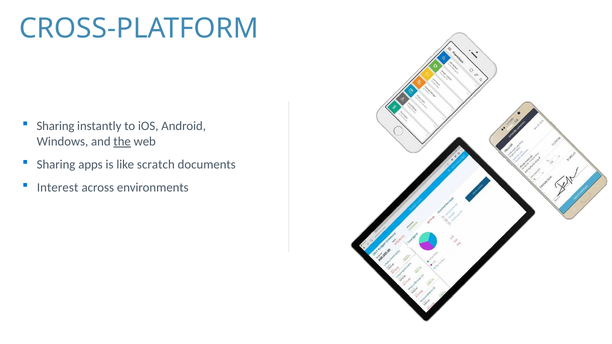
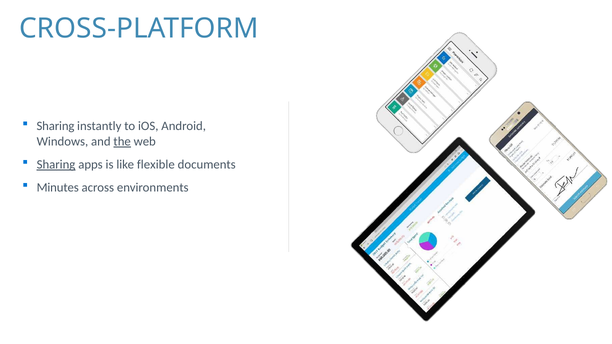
Sharing at (56, 165) underline: none -> present
scratch: scratch -> flexible
Interest: Interest -> Minutes
